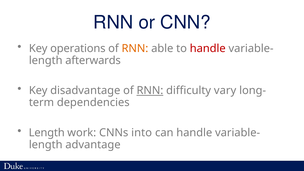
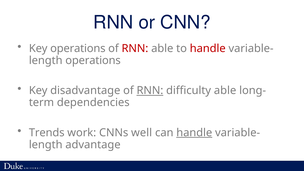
RNN at (135, 48) colour: orange -> red
afterwards at (93, 60): afterwards -> operations
difficulty vary: vary -> able
Length at (47, 133): Length -> Trends
into: into -> well
handle at (194, 133) underline: none -> present
